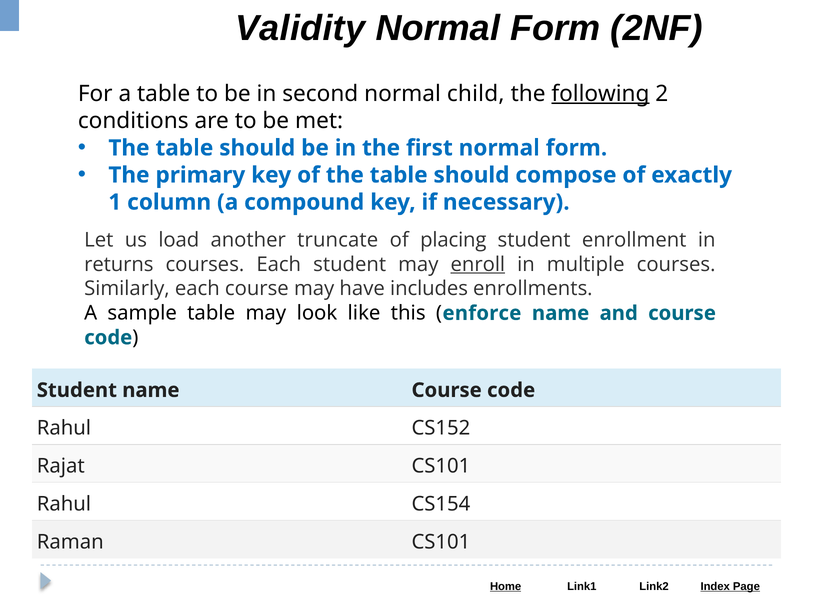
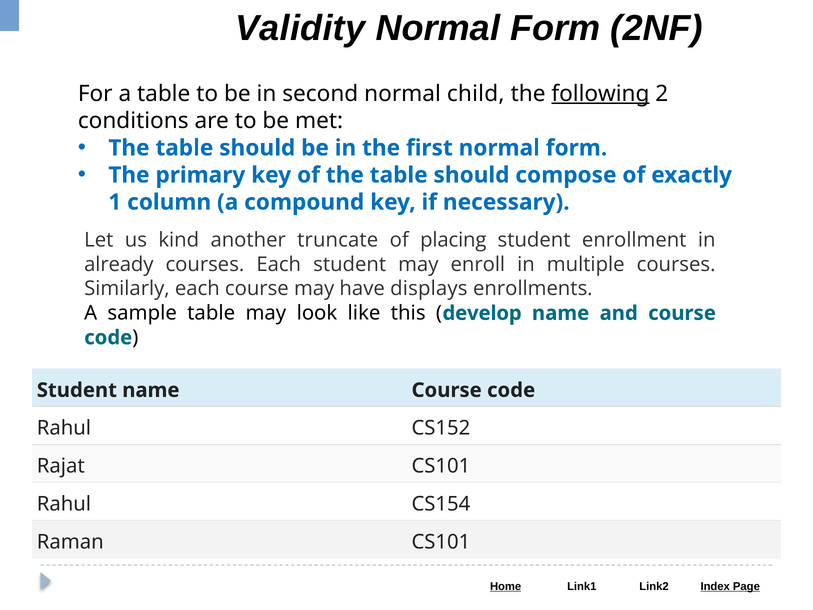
load: load -> kind
returns: returns -> already
enroll underline: present -> none
includes: includes -> displays
enforce: enforce -> develop
